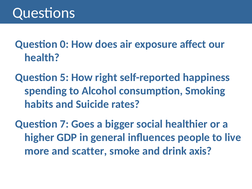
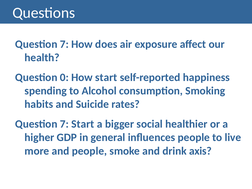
0 at (64, 44): 0 -> 7
5: 5 -> 0
How right: right -> start
7 Goes: Goes -> Start
and scatter: scatter -> people
